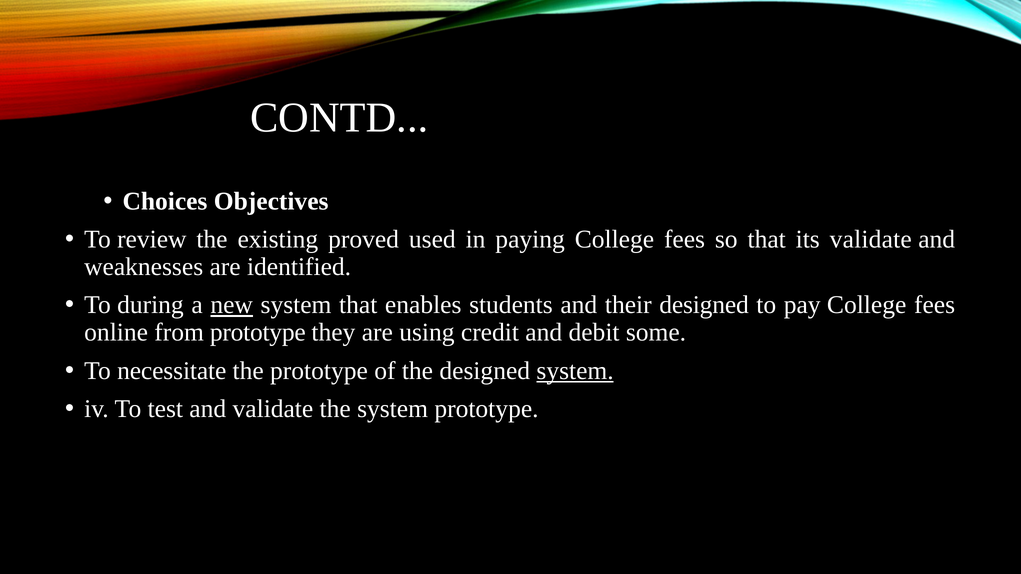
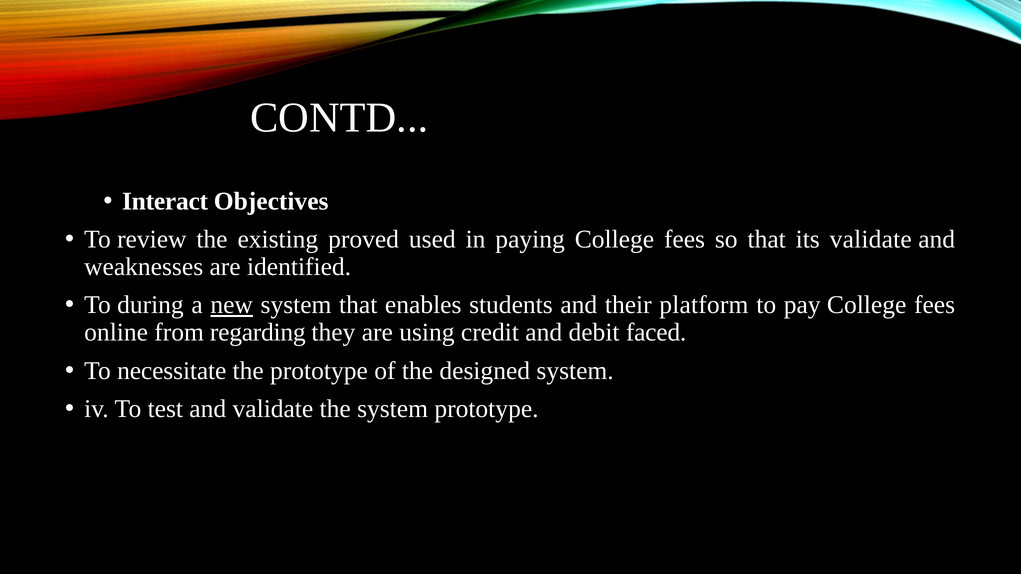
Choices: Choices -> Interact
their designed: designed -> platform
from prototype: prototype -> regarding
some: some -> faced
system at (575, 371) underline: present -> none
